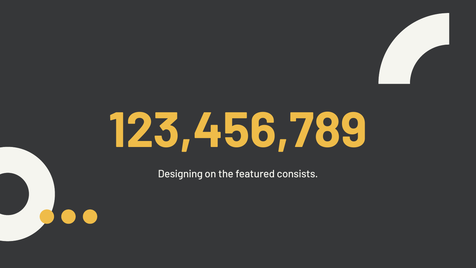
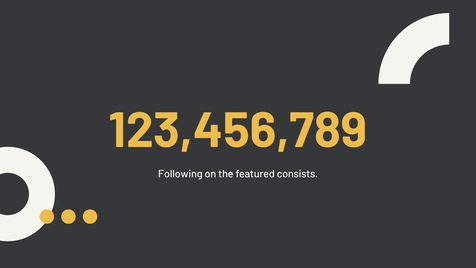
Designing: Designing -> Following
